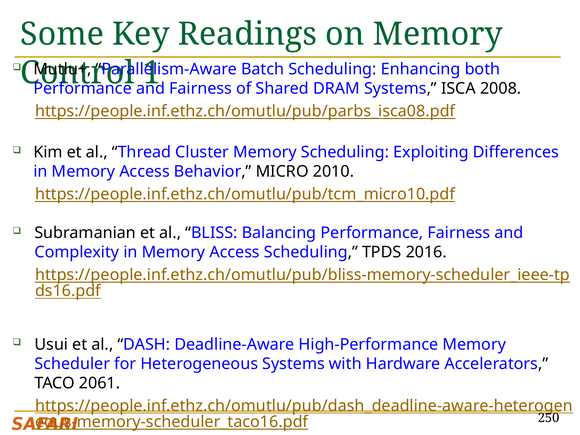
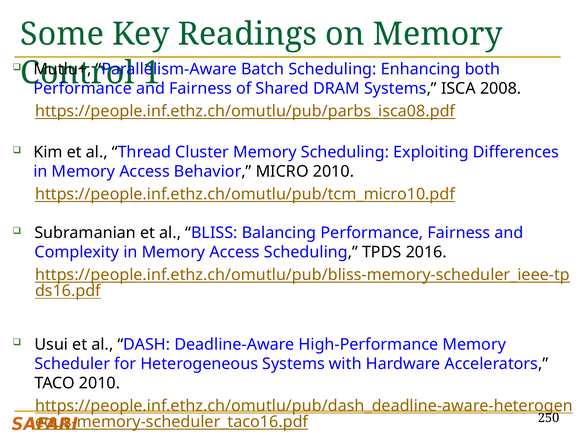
TACO 2061: 2061 -> 2010
